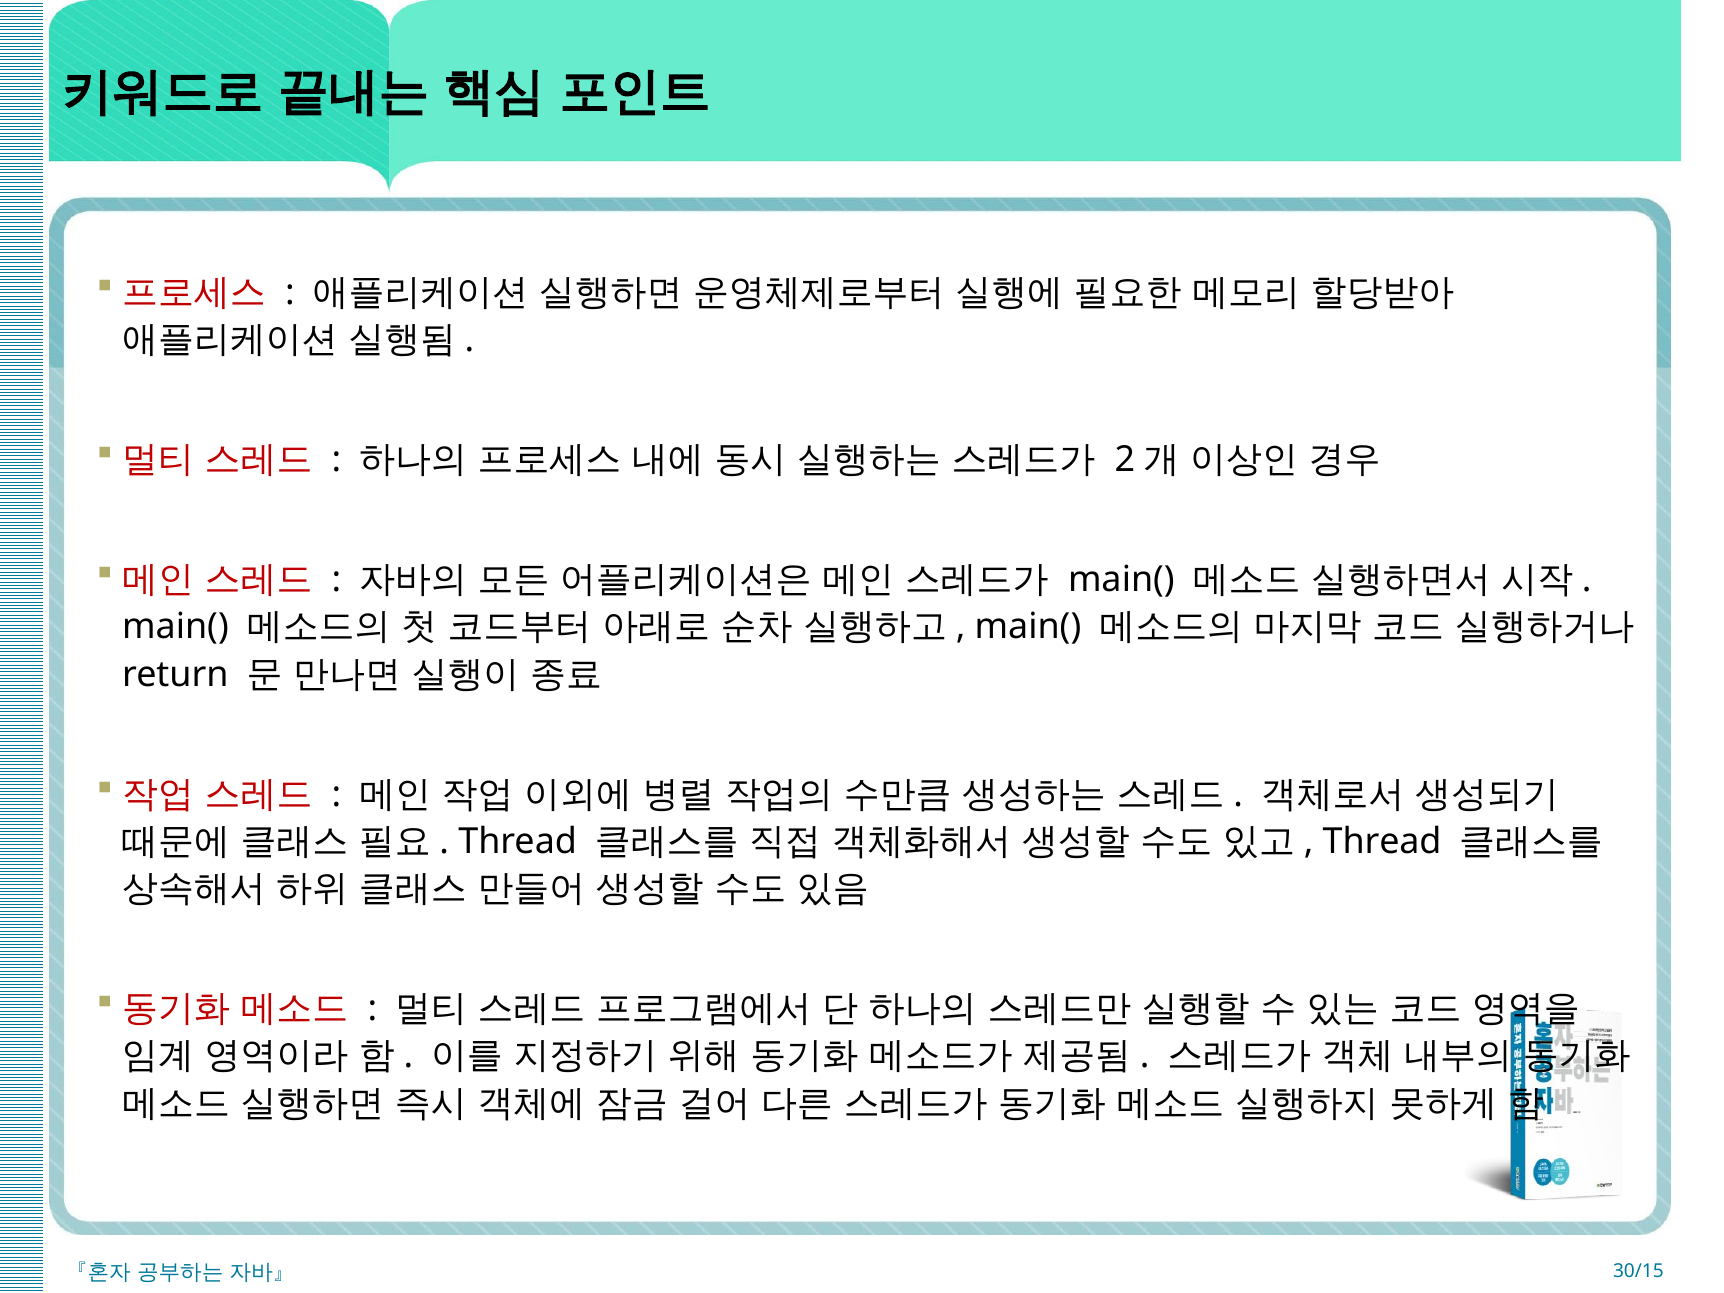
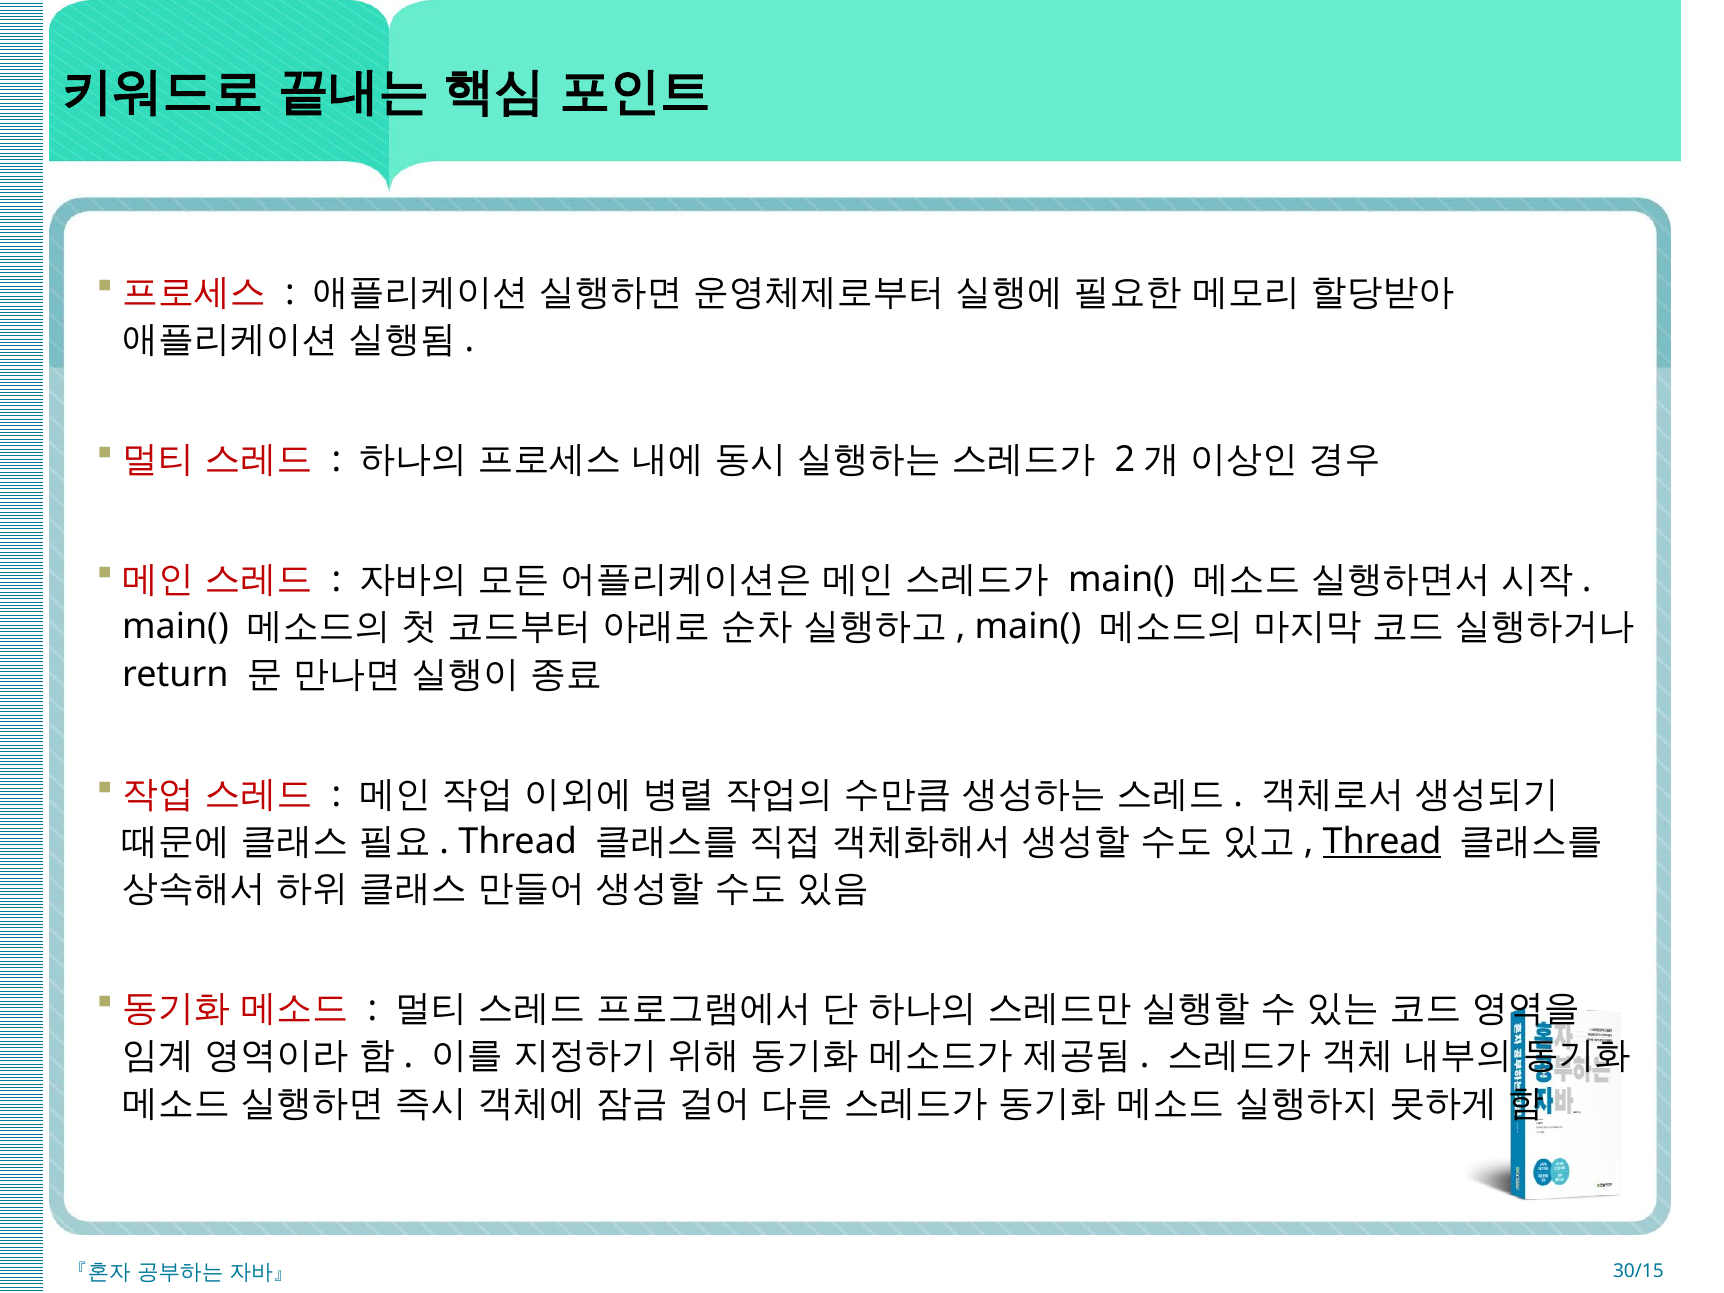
Thread at (1382, 842) underline: none -> present
